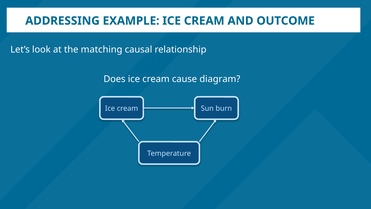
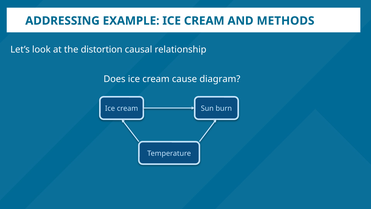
OUTCOME: OUTCOME -> METHODS
matching: matching -> distortion
